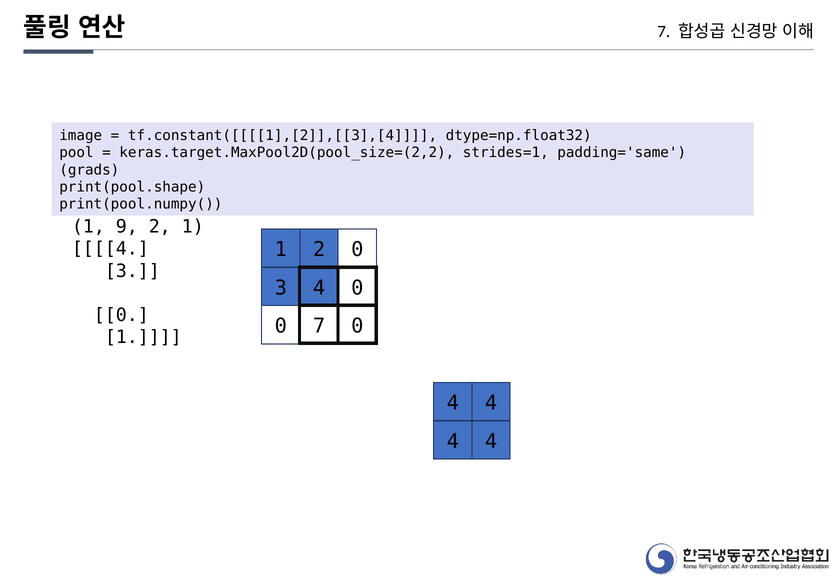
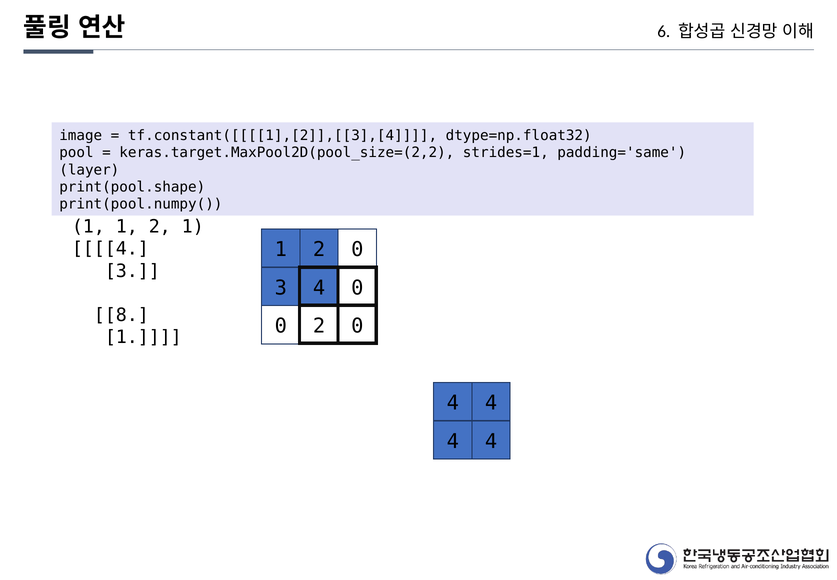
7 at (664, 32): 7 -> 6
grads: grads -> layer
9 at (127, 227): 9 -> 1
0 at (121, 315): 0 -> 8
0 7: 7 -> 2
